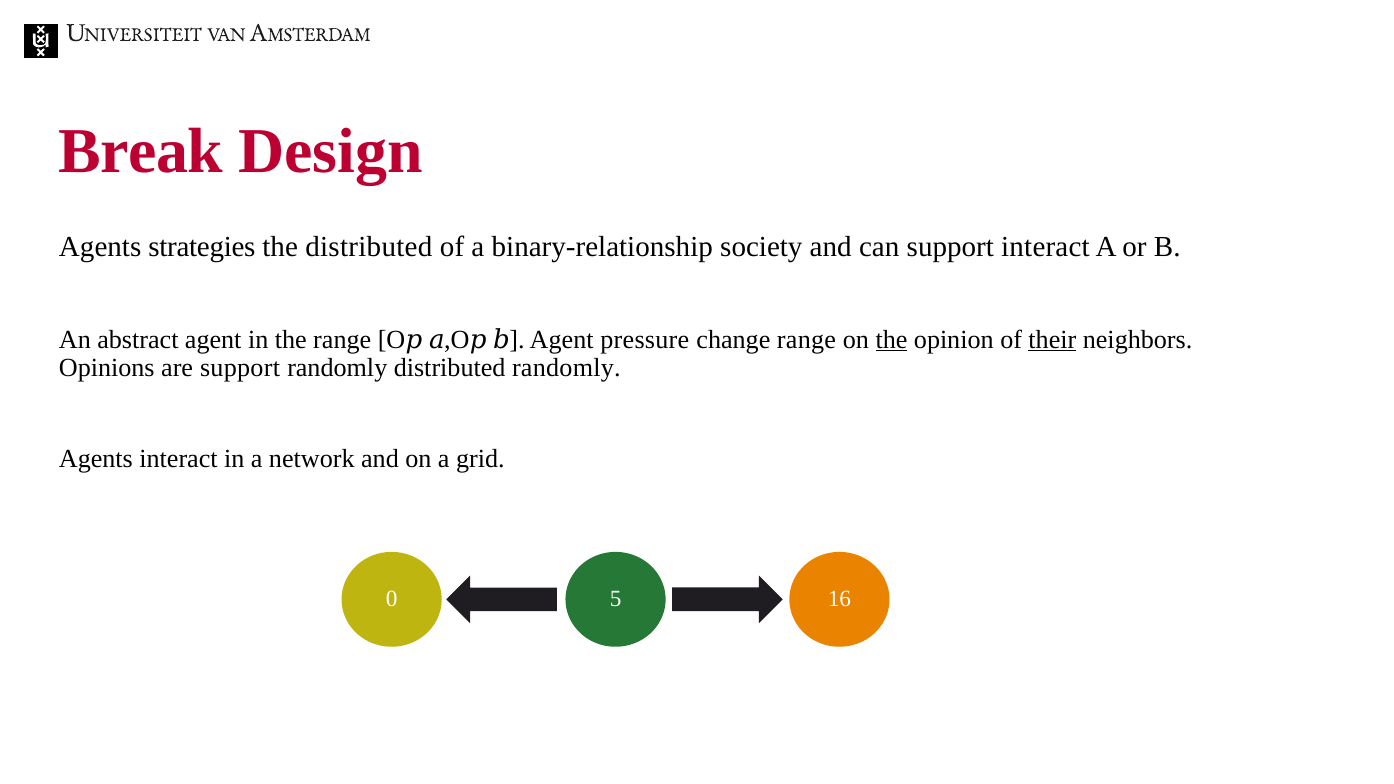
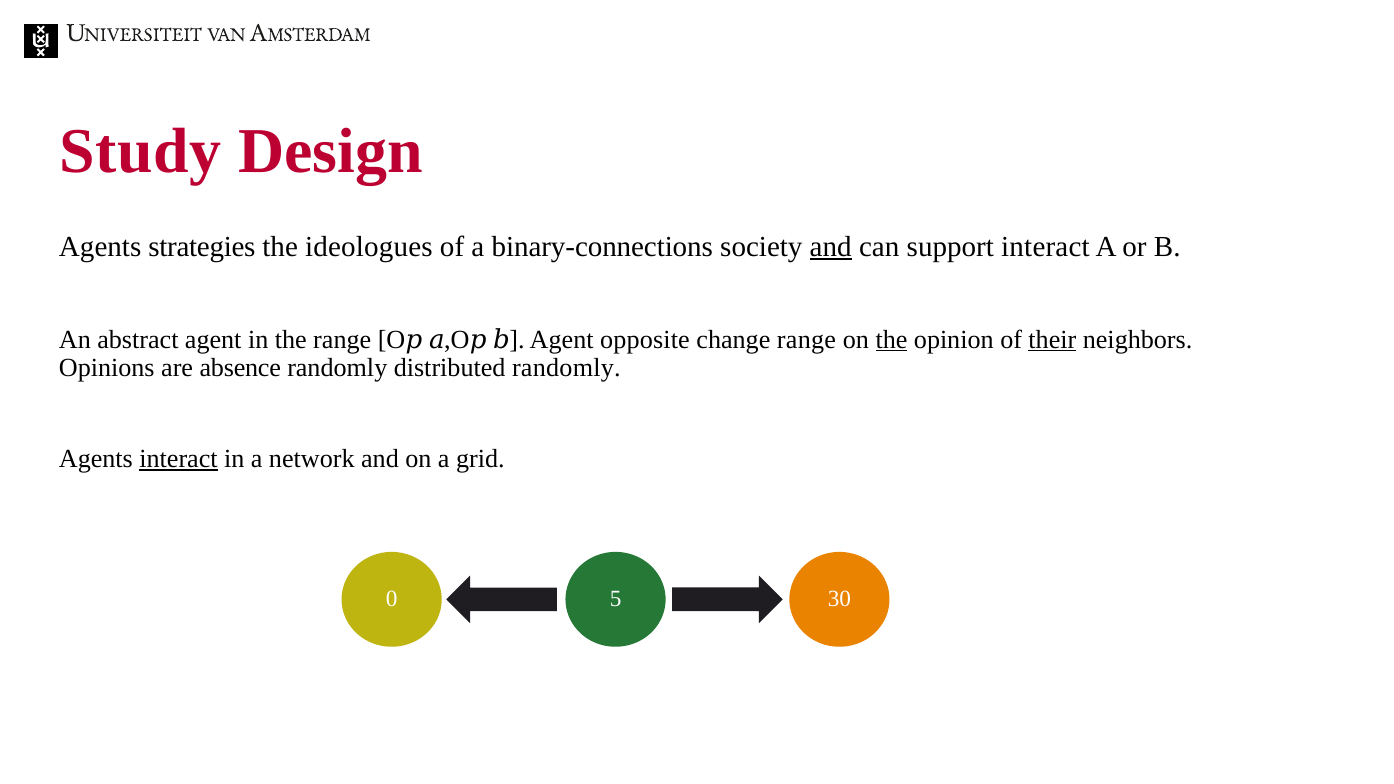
Break: Break -> Study
the distributed: distributed -> ideologues
binary-relationship: binary-relationship -> binary-connections
and at (831, 247) underline: none -> present
pressure: pressure -> opposite
are support: support -> absence
interact at (179, 459) underline: none -> present
16: 16 -> 30
